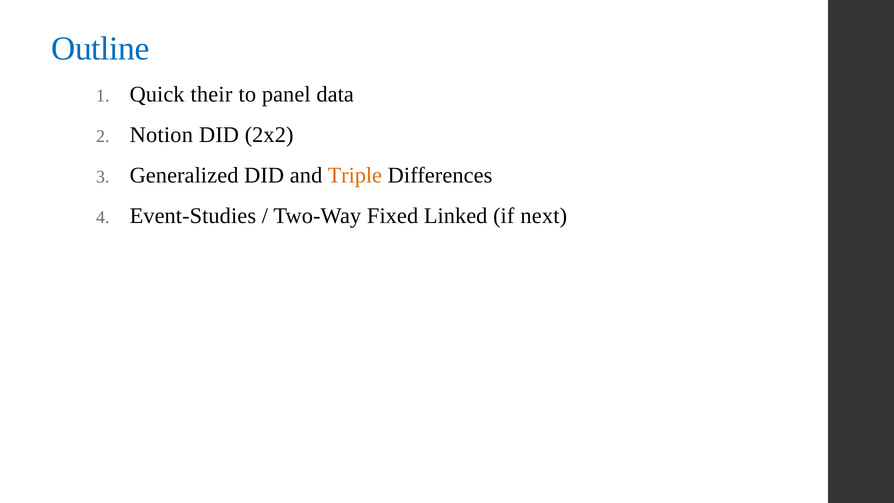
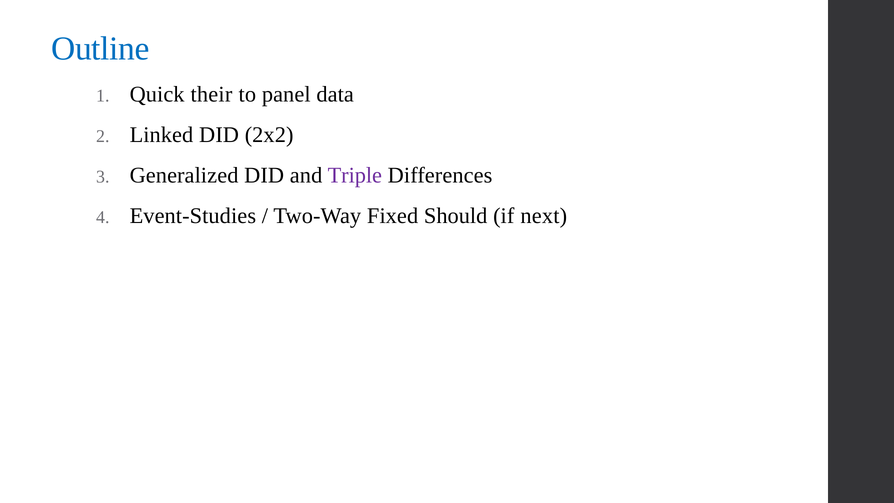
Notion: Notion -> Linked
Triple colour: orange -> purple
Linked: Linked -> Should
